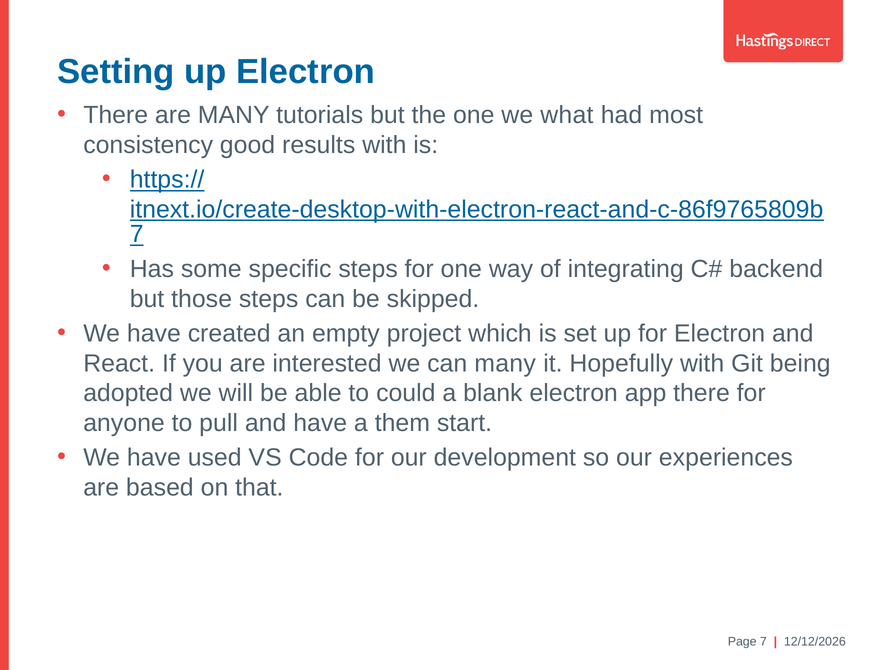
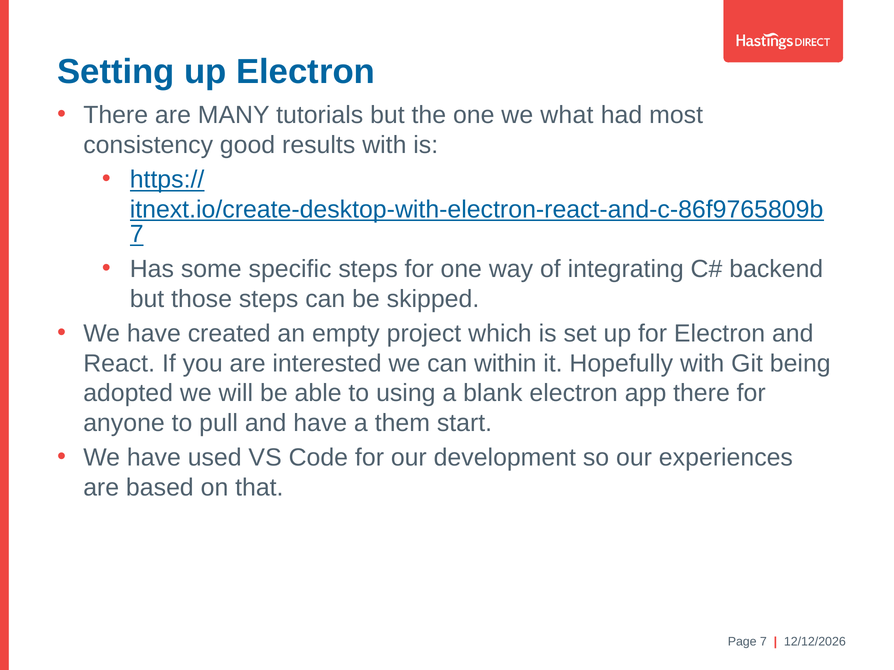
can many: many -> within
could: could -> using
